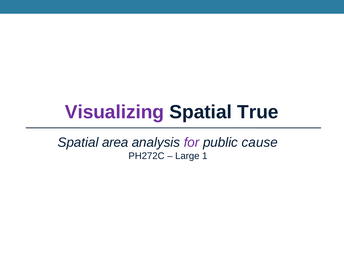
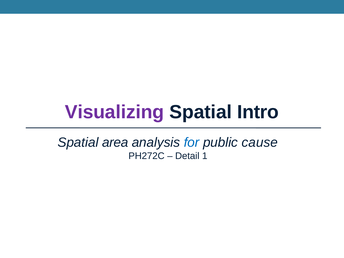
True: True -> Intro
for colour: purple -> blue
Large: Large -> Detail
